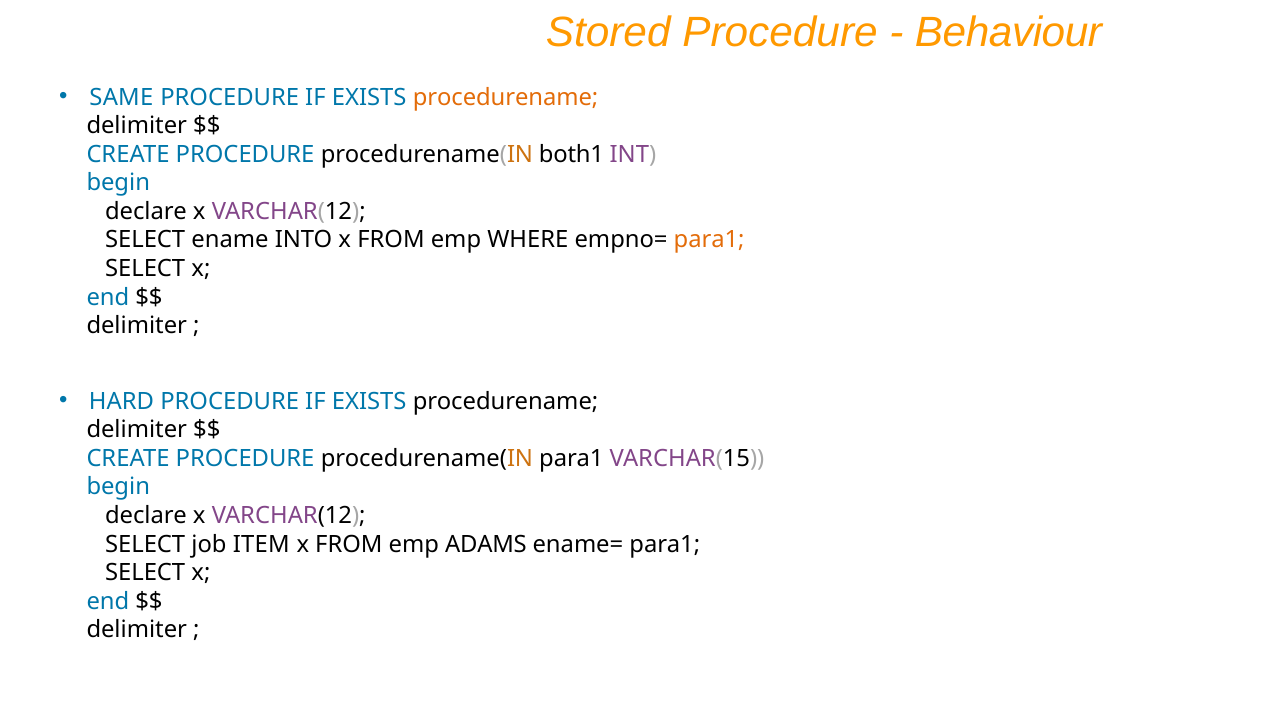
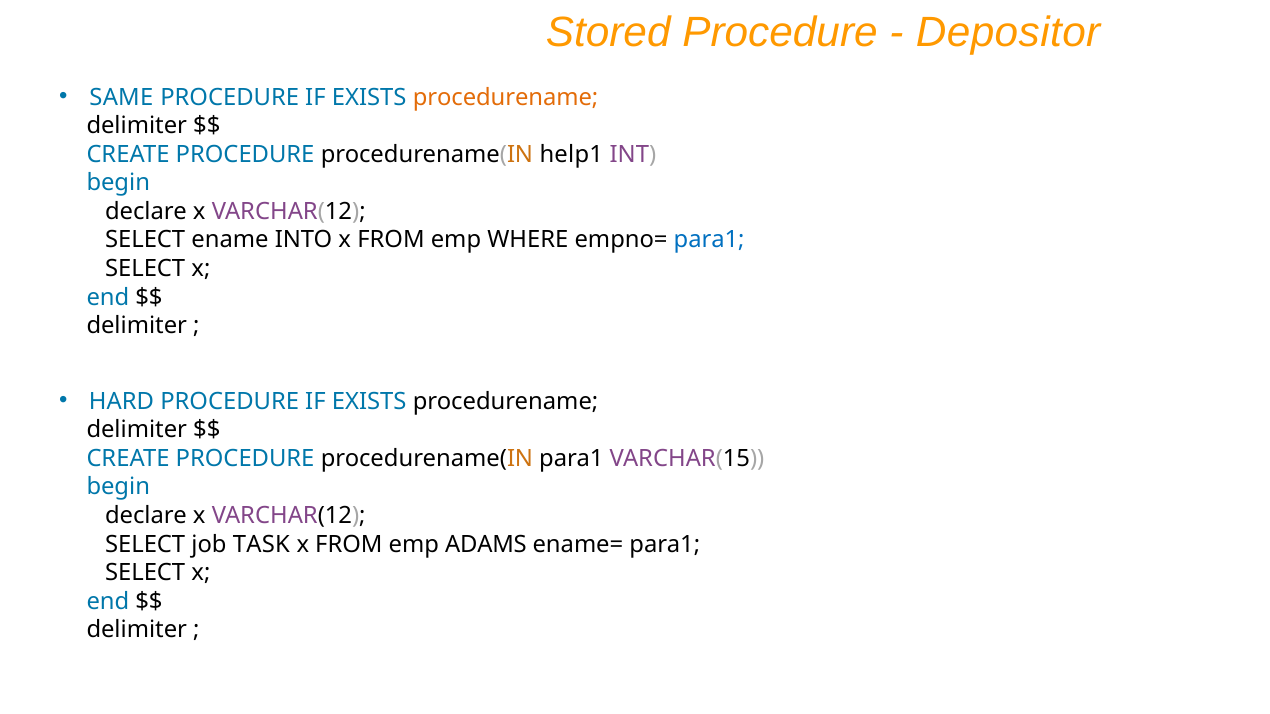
Behaviour: Behaviour -> Depositor
both1: both1 -> help1
para1 at (709, 240) colour: orange -> blue
ITEM: ITEM -> TASK
